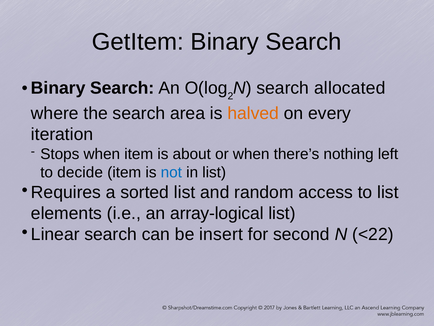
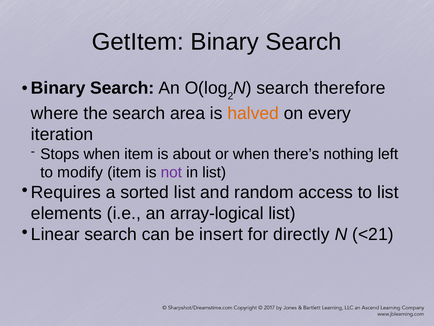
allocated: allocated -> therefore
decide: decide -> modify
not colour: blue -> purple
second: second -> directly
<22: <22 -> <21
